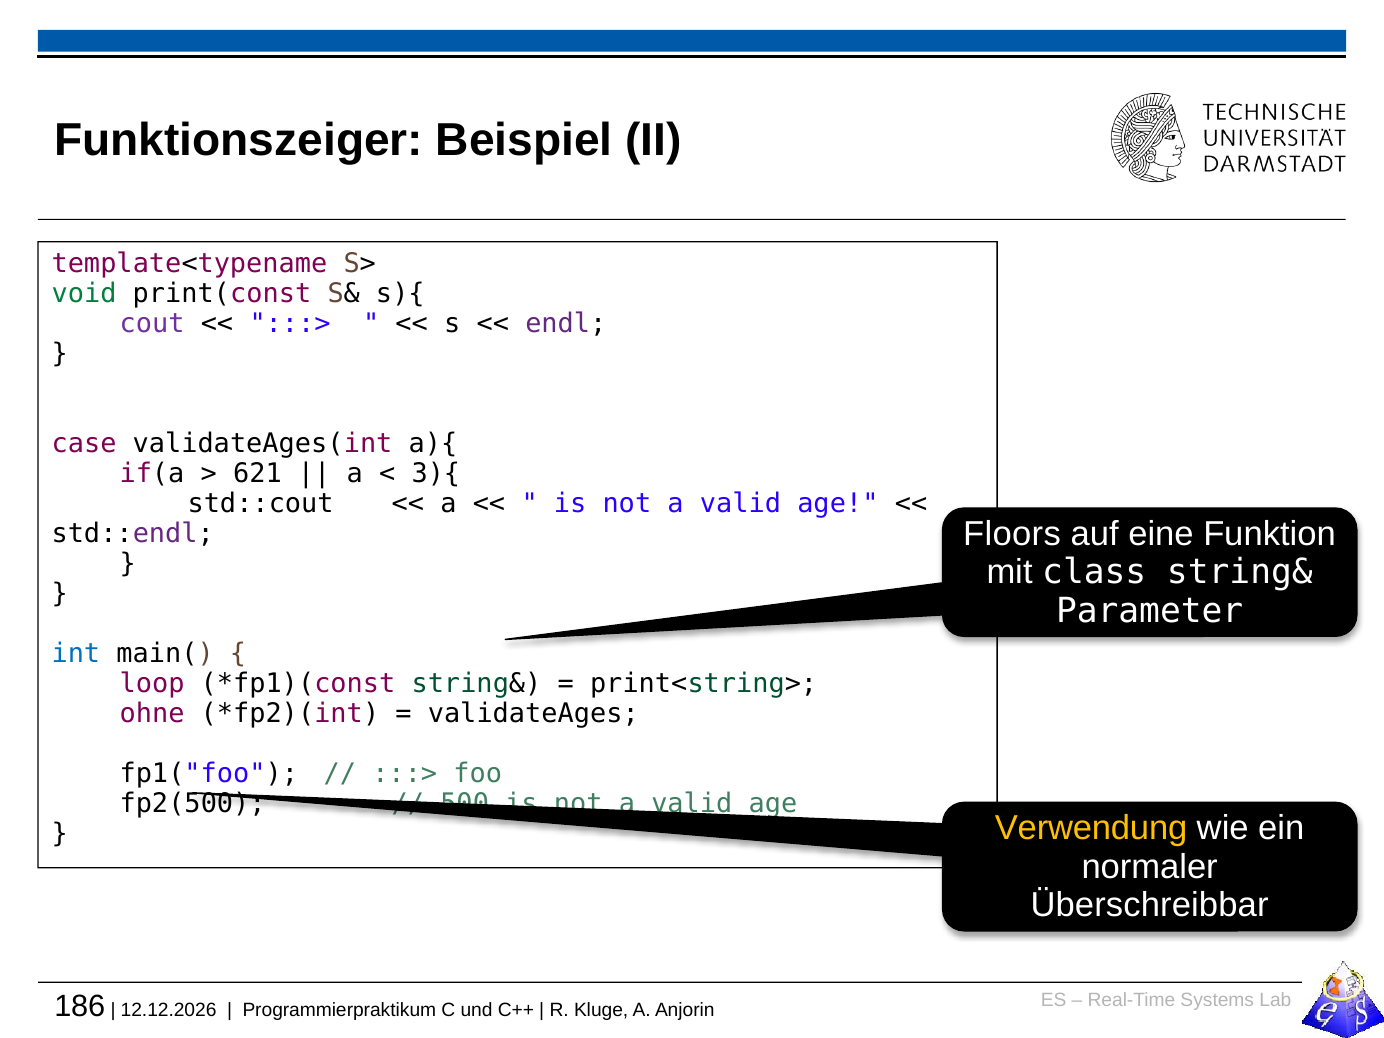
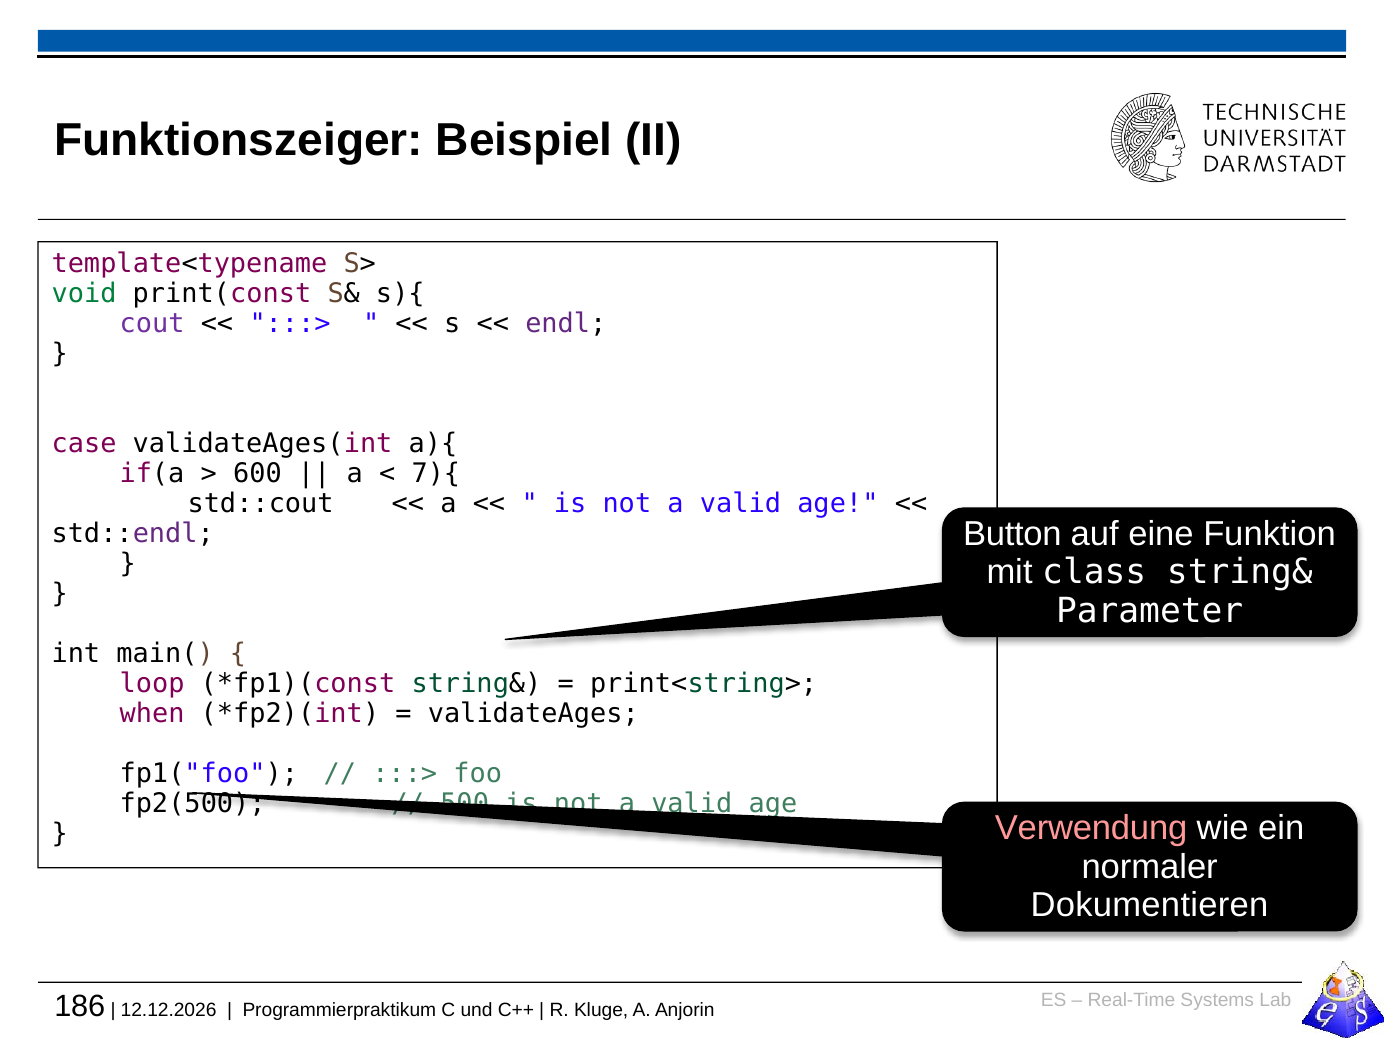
621: 621 -> 600
3){: 3){ -> 7){
Floors: Floors -> Button
int colour: blue -> black
ohne: ohne -> when
Verwendung colour: yellow -> pink
Überschreibbar: Überschreibbar -> Dokumentieren
